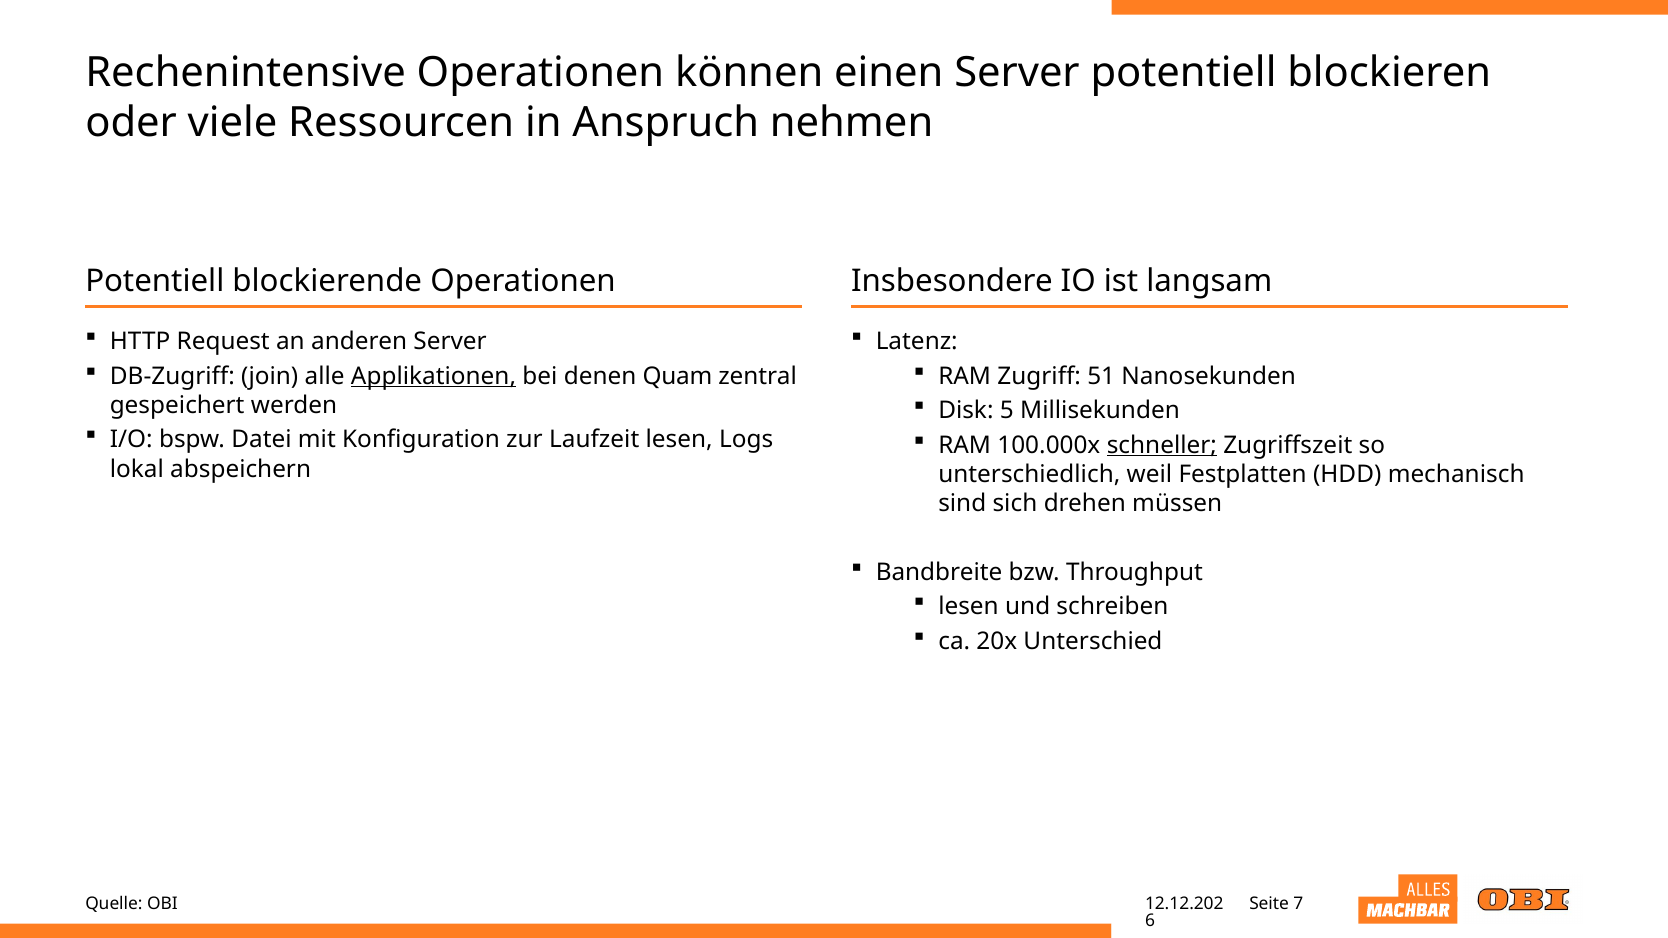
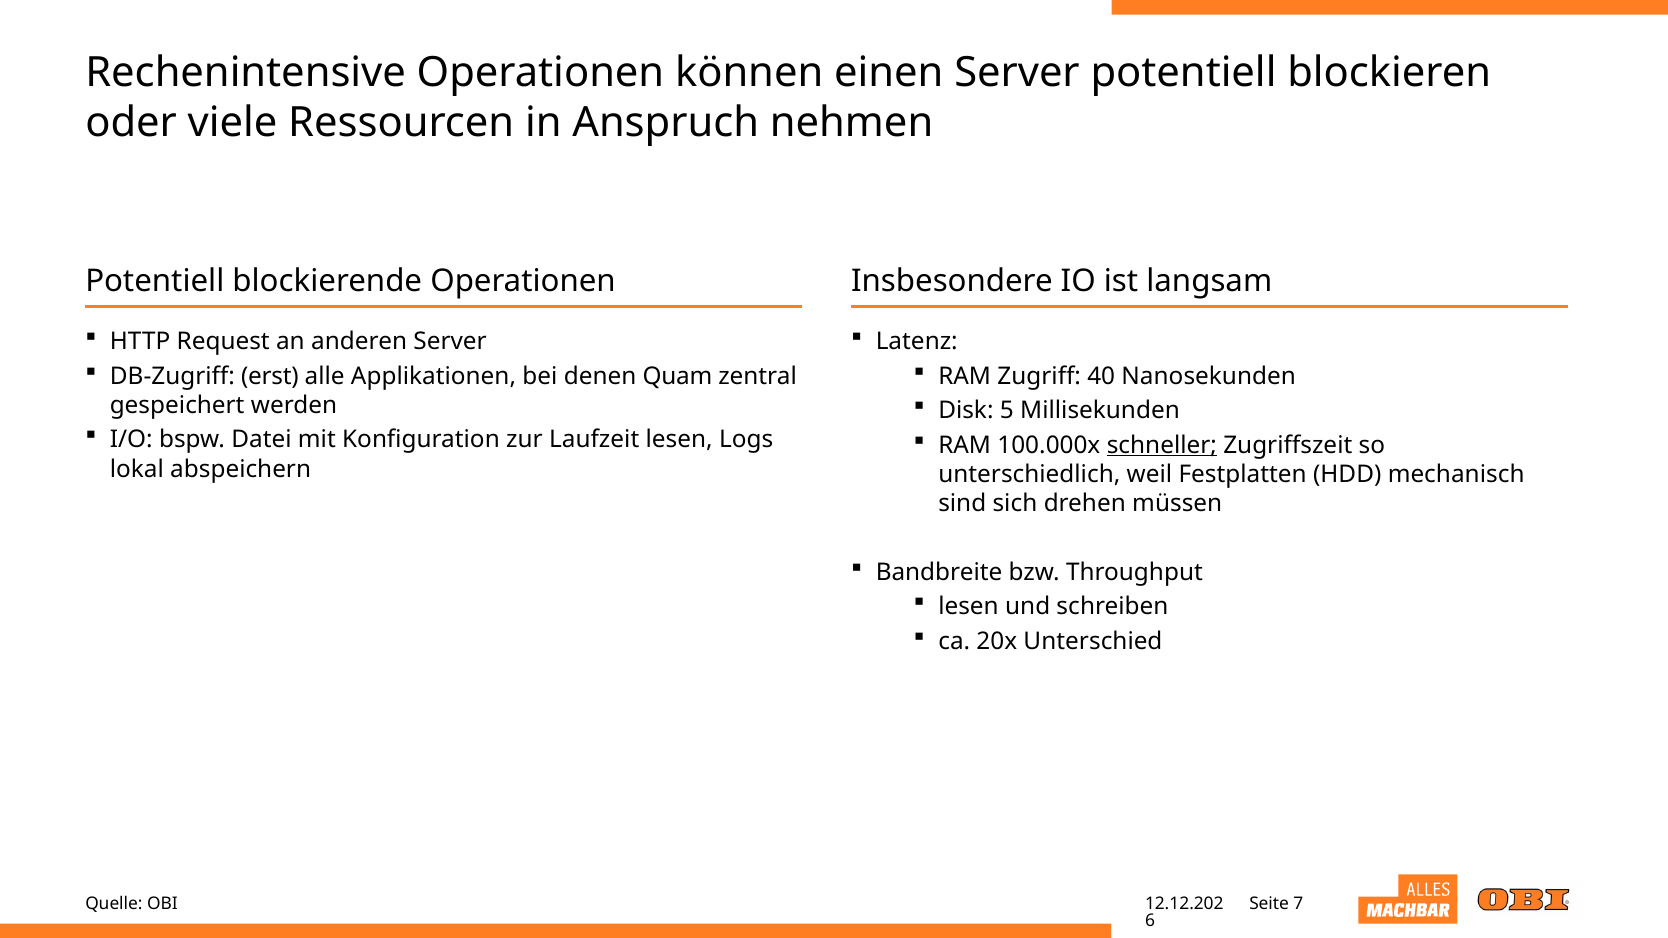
join: join -> erst
Applikationen underline: present -> none
51: 51 -> 40
